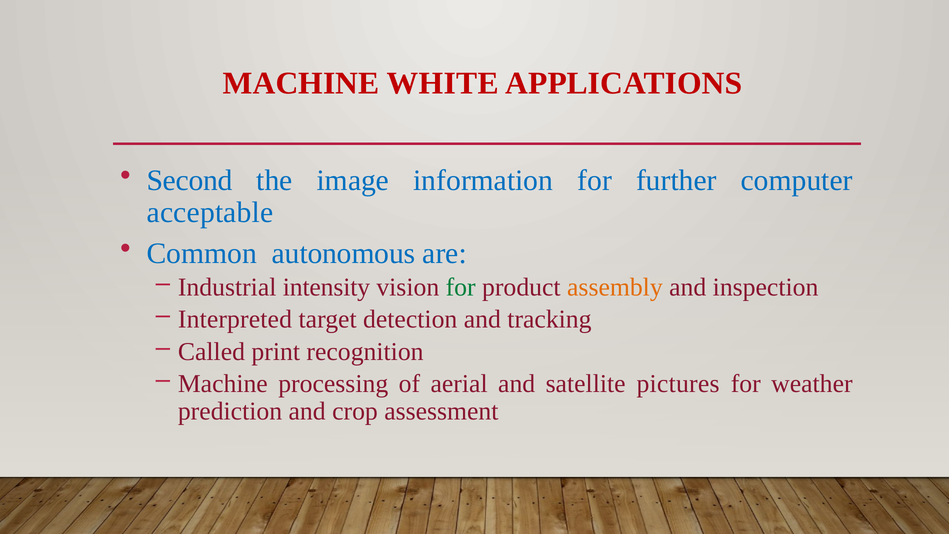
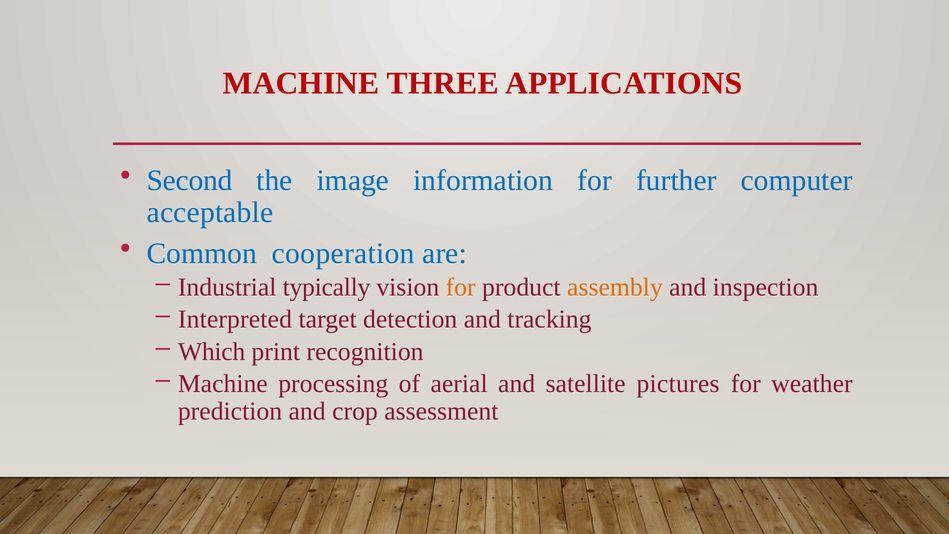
WHITE: WHITE -> THREE
autonomous: autonomous -> cooperation
intensity: intensity -> typically
for at (461, 287) colour: green -> orange
Called: Called -> Which
